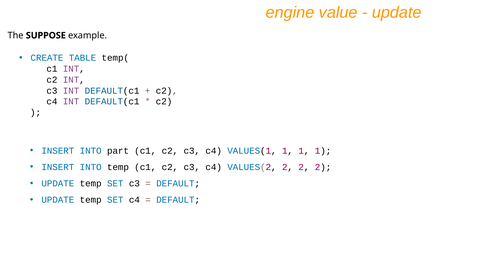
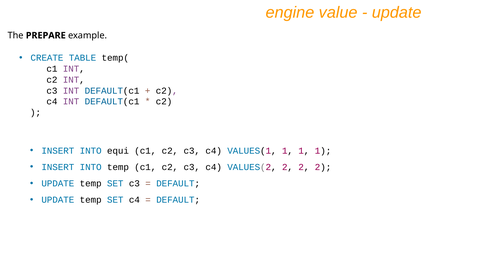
SUPPOSE: SUPPOSE -> PREPARE
part: part -> equi
